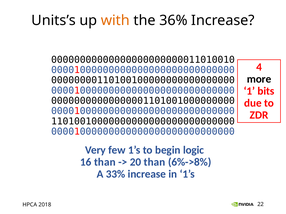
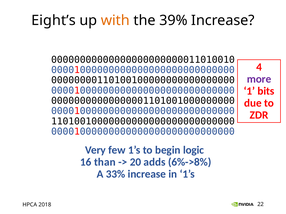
Units’s: Units’s -> Eight’s
36%: 36% -> 39%
more colour: black -> purple
20 than: than -> adds
